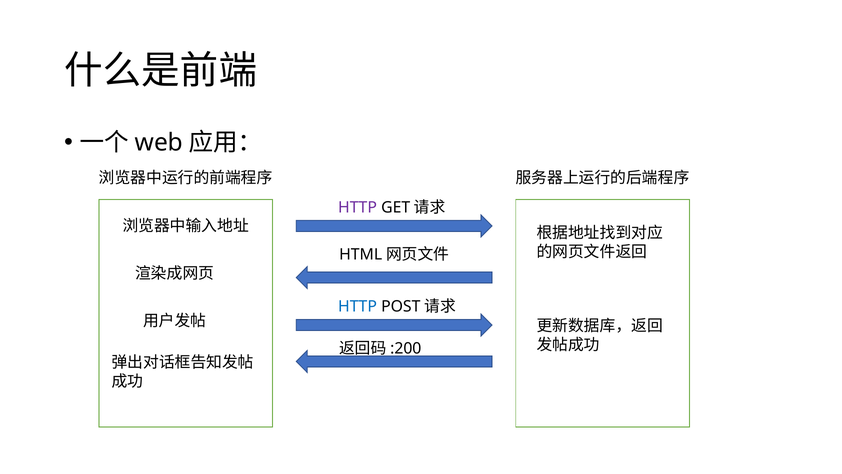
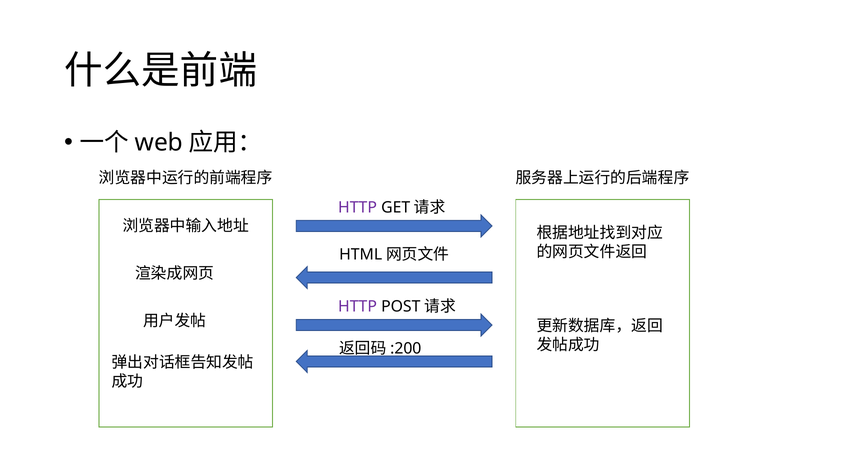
HTTP at (358, 306) colour: blue -> purple
